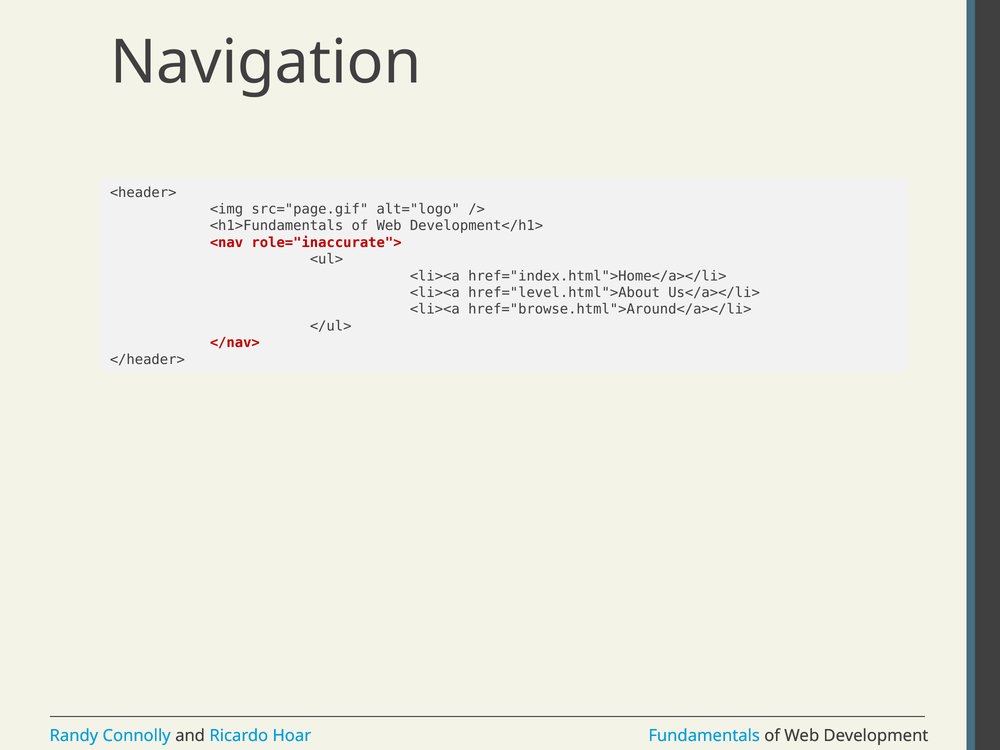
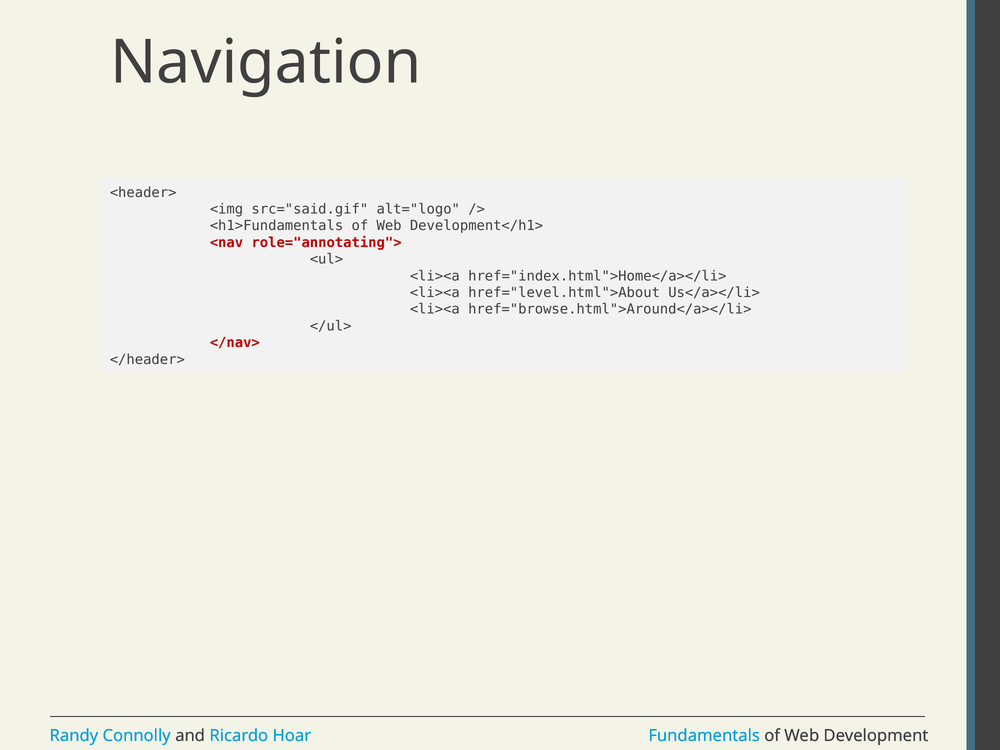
src="page.gif: src="page.gif -> src="said.gif
role="inaccurate">: role="inaccurate"> -> role="annotating">
